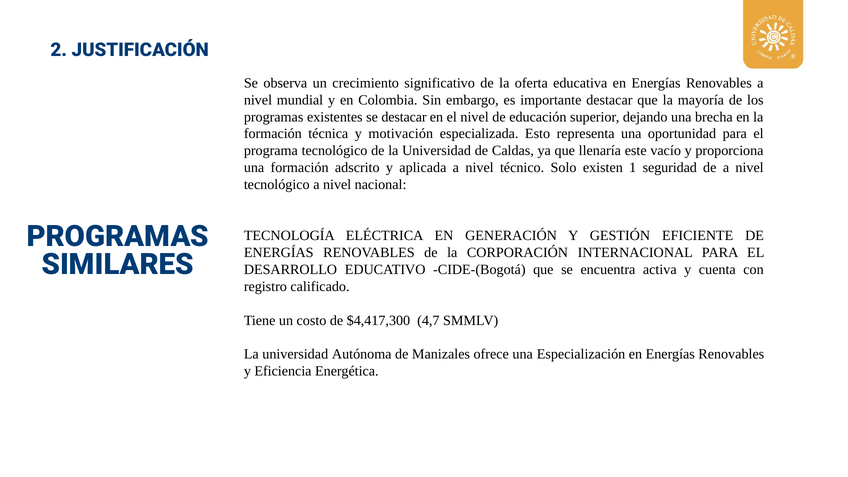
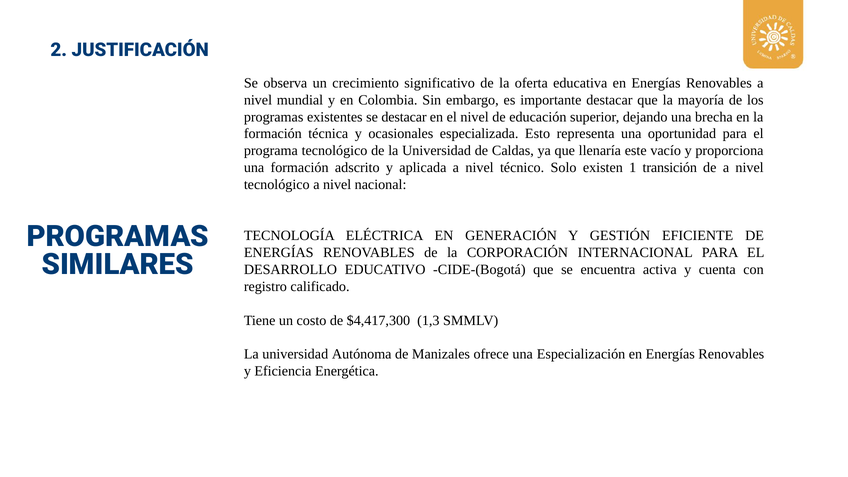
motivación: motivación -> ocasionales
seguridad: seguridad -> transición
4,7: 4,7 -> 1,3
